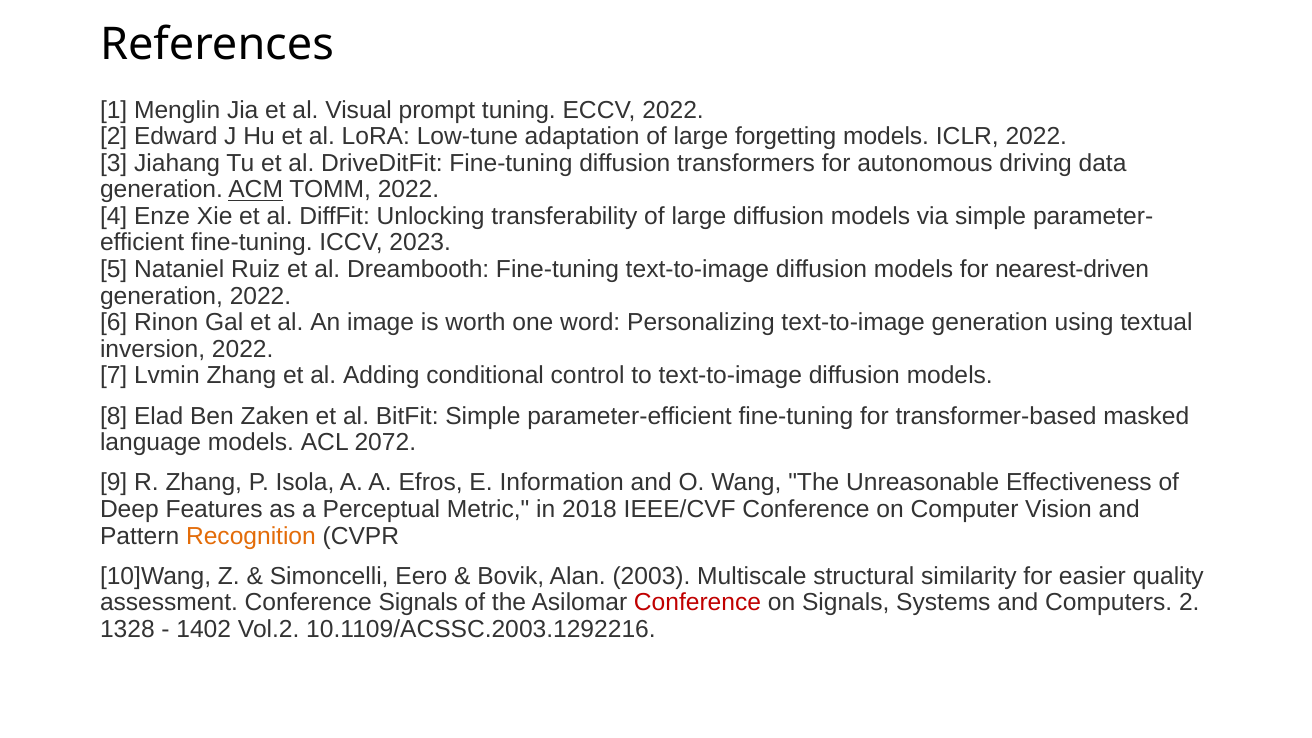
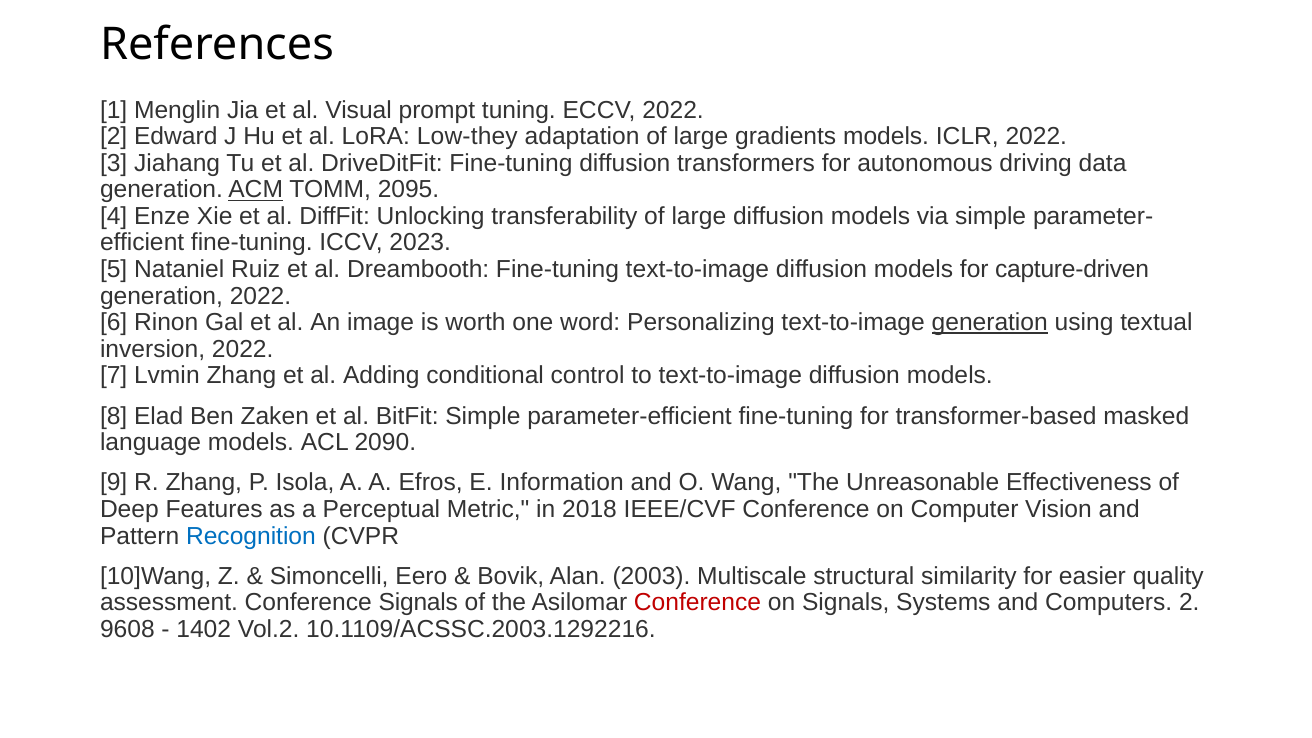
Low-tune: Low-tune -> Low-they
forgetting: forgetting -> gradients
TOMM 2022: 2022 -> 2095
nearest-driven: nearest-driven -> capture-driven
generation at (990, 323) underline: none -> present
2072: 2072 -> 2090
Recognition colour: orange -> blue
1328: 1328 -> 9608
